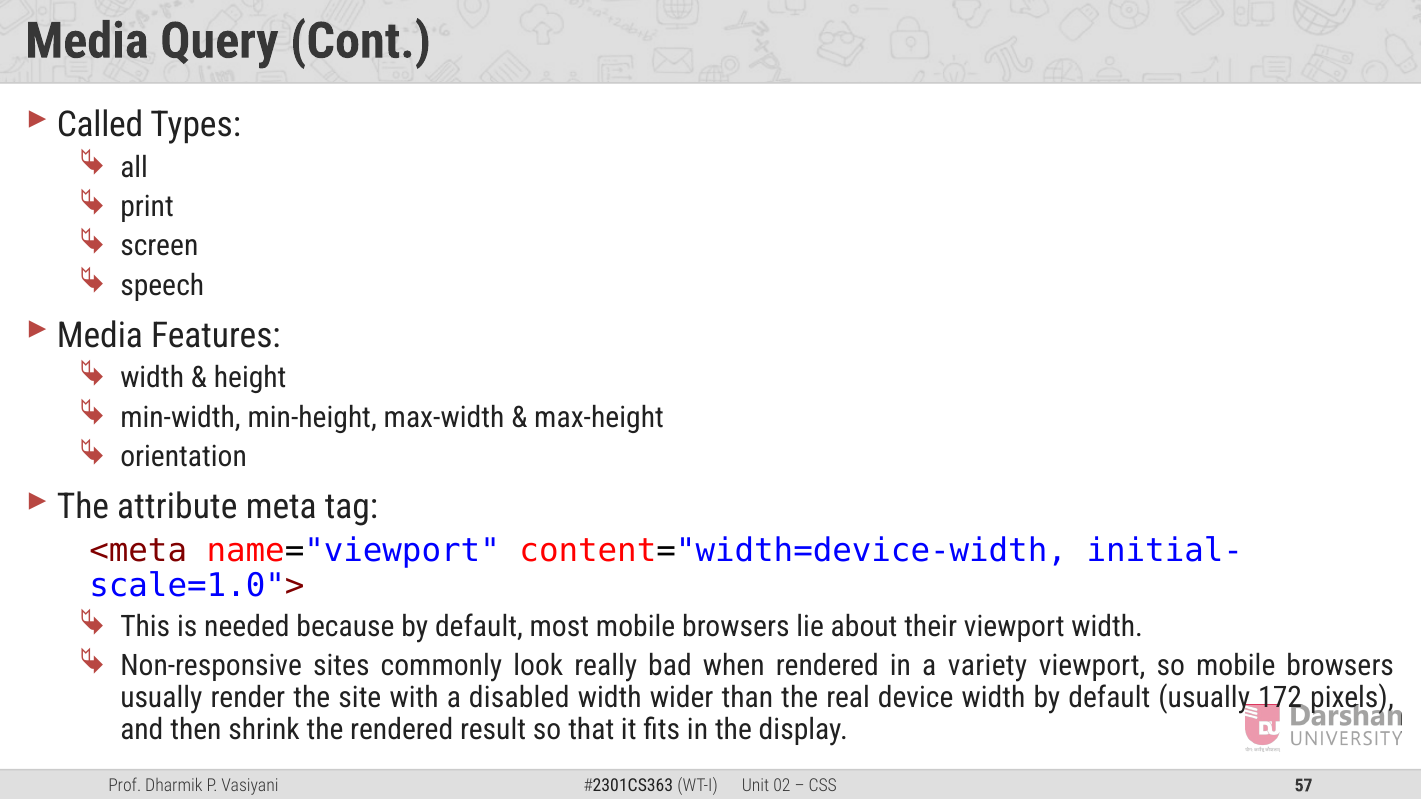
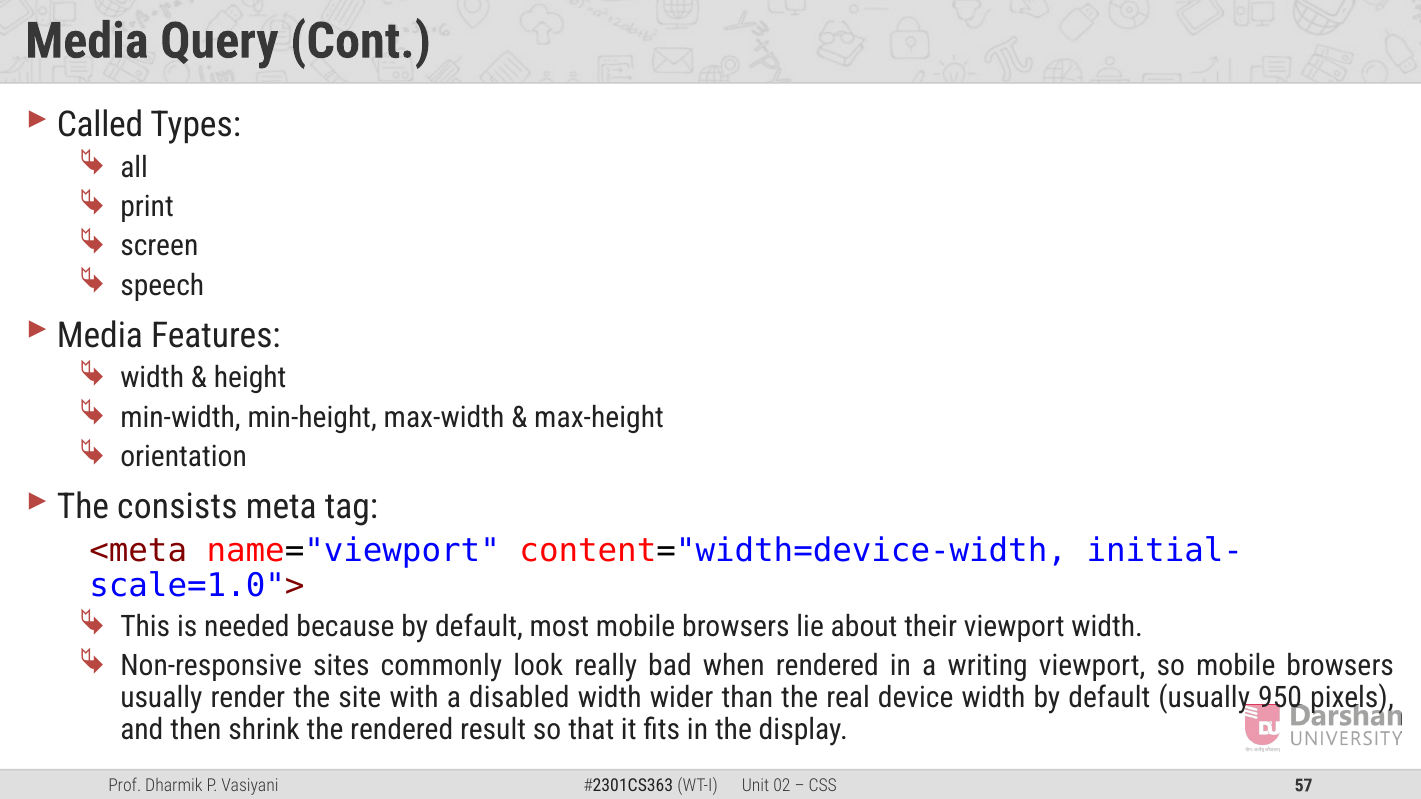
attribute: attribute -> consists
variety: variety -> writing
172: 172 -> 950
